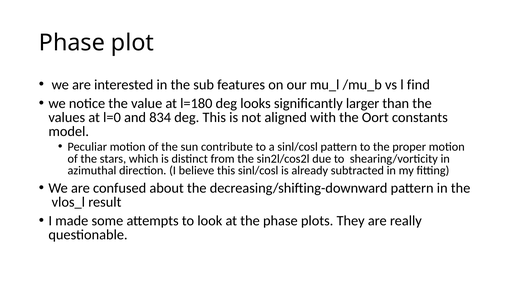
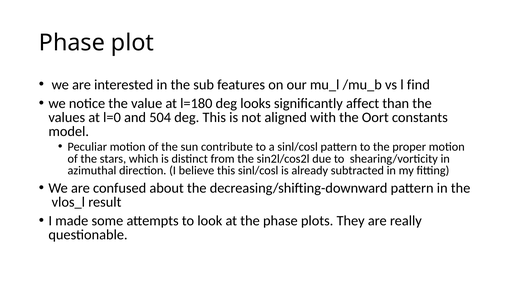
larger: larger -> affect
834: 834 -> 504
